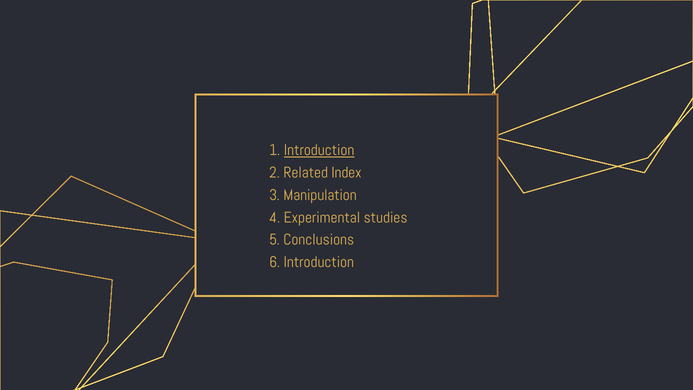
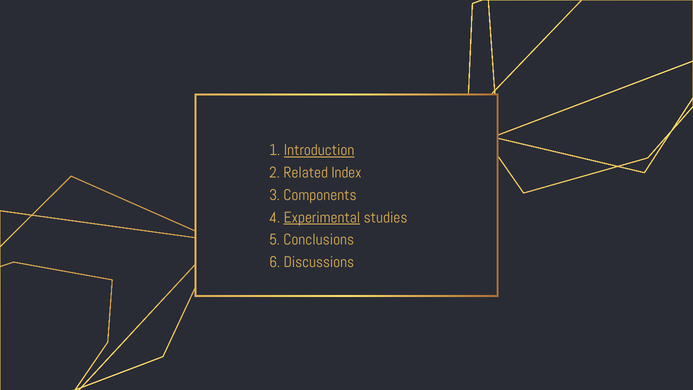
Manipulation: Manipulation -> Components
Experimental underline: none -> present
6 Introduction: Introduction -> Discussions
